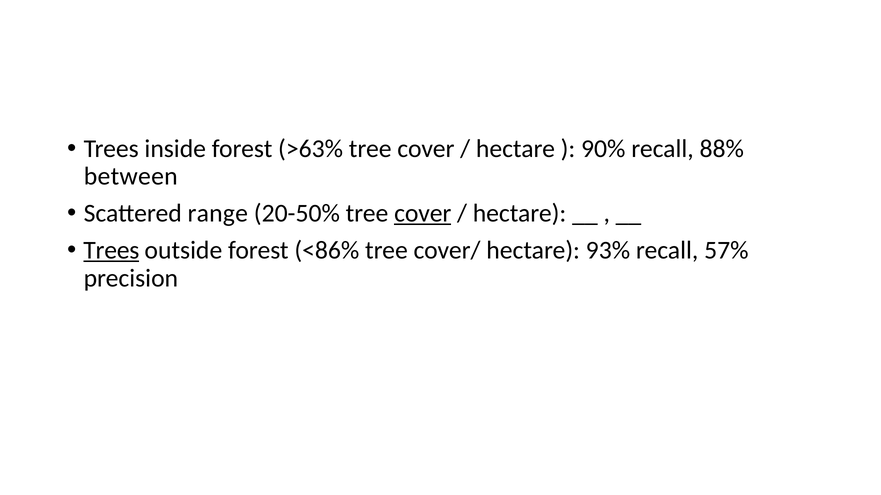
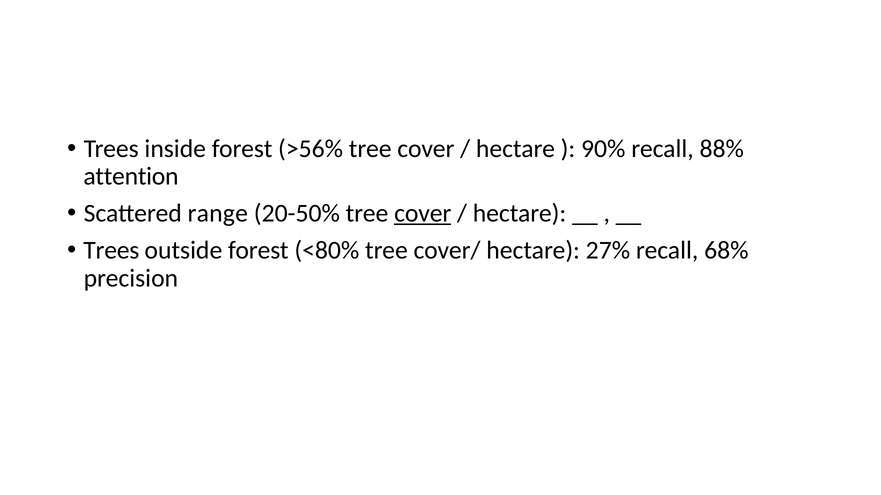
>63%: >63% -> >56%
between: between -> attention
Trees at (111, 251) underline: present -> none
<86%: <86% -> <80%
93%: 93% -> 27%
57%: 57% -> 68%
